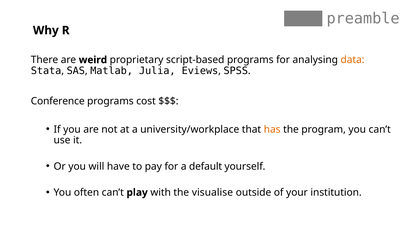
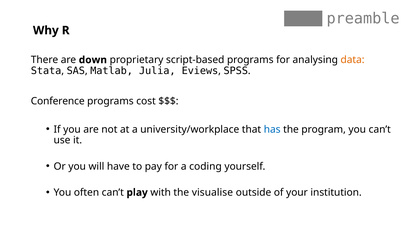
weird: weird -> down
has colour: orange -> blue
default: default -> coding
